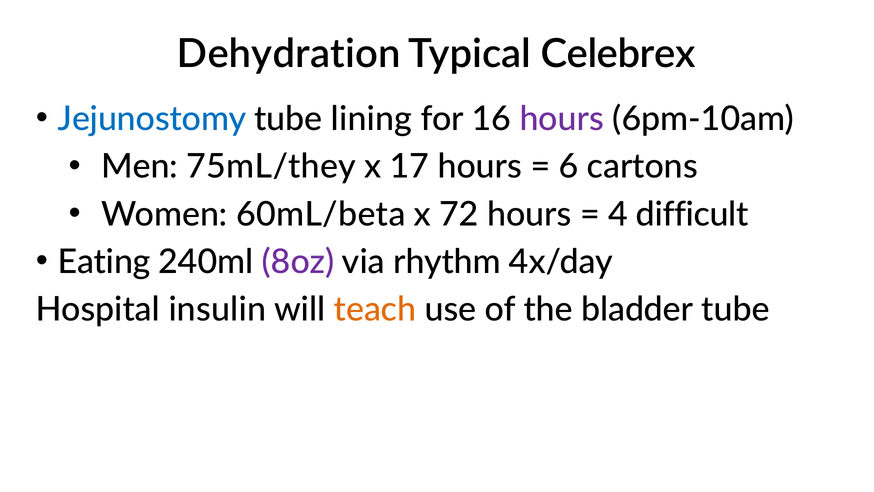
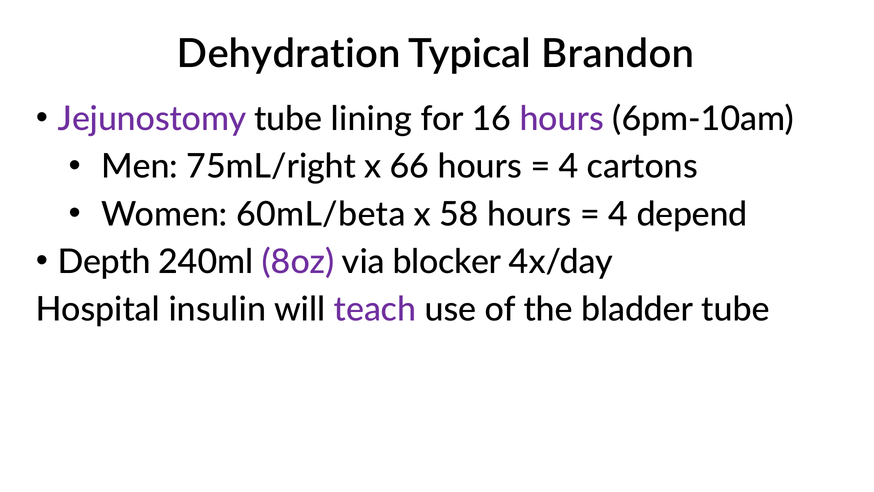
Celebrex: Celebrex -> Brandon
Jejunostomy colour: blue -> purple
75mL/they: 75mL/they -> 75mL/right
17: 17 -> 66
6 at (569, 167): 6 -> 4
72: 72 -> 58
difficult: difficult -> depend
Eating: Eating -> Depth
rhythm: rhythm -> blocker
teach colour: orange -> purple
